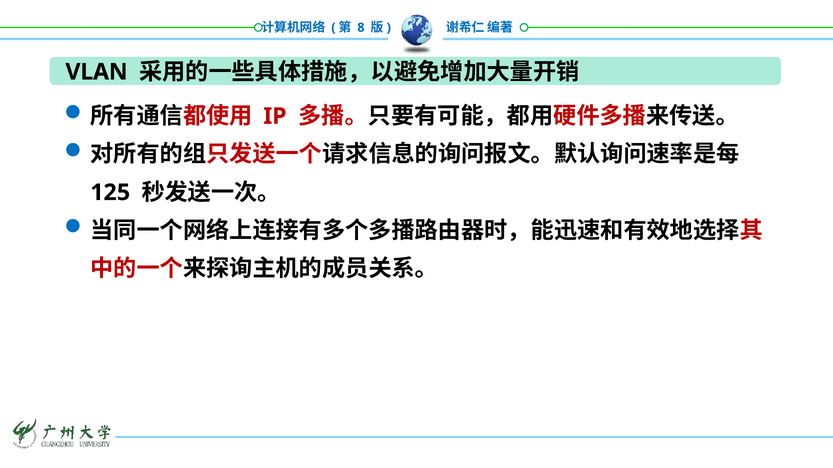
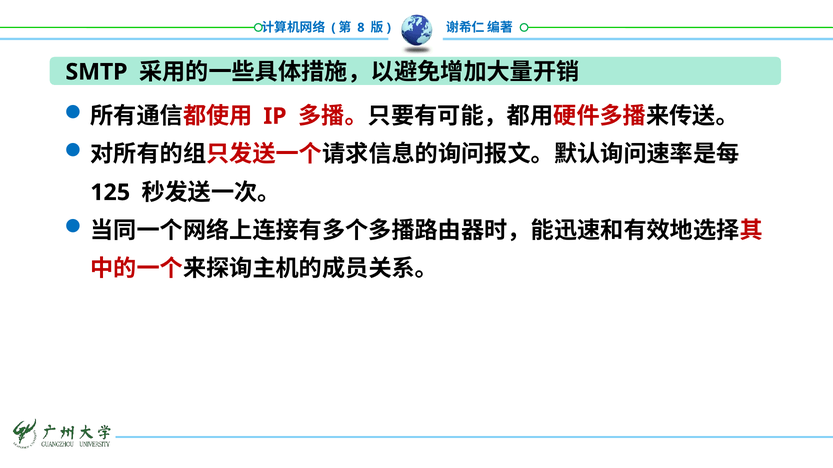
VLAN: VLAN -> SMTP
